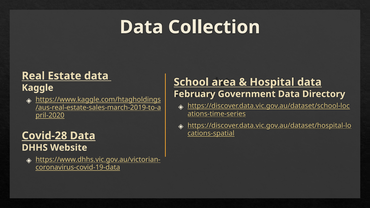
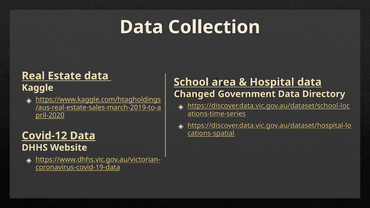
February: February -> Changed
Covid-28: Covid-28 -> Covid-12
